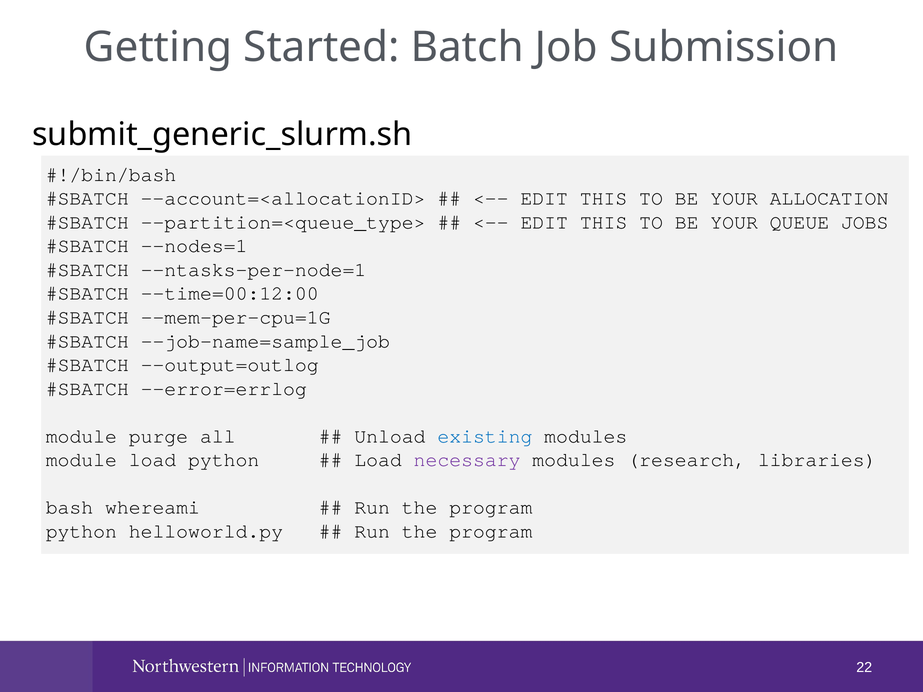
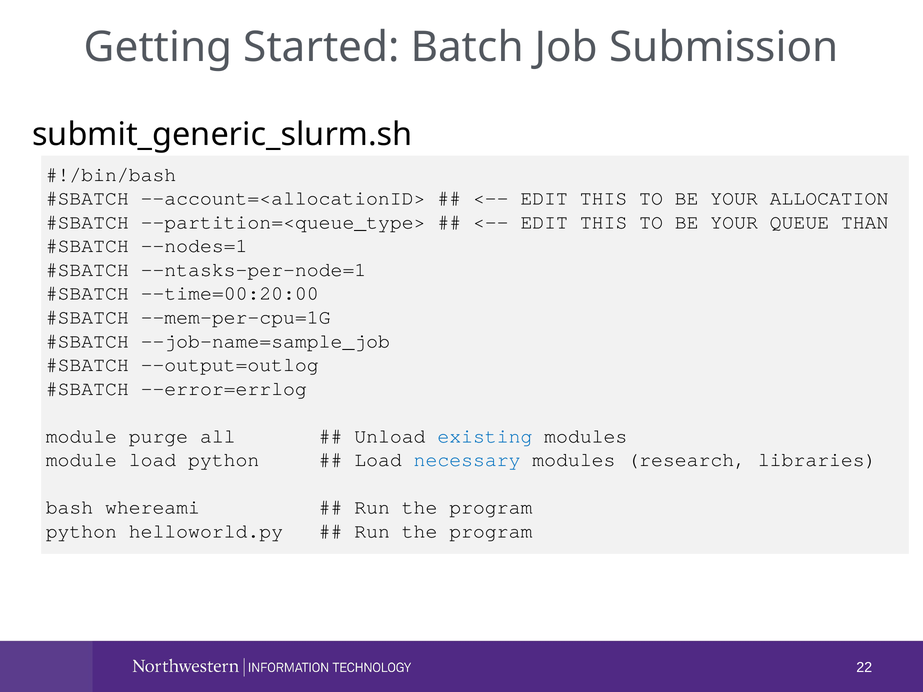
JOBS: JOBS -> THAN
--time=00:12:00: --time=00:12:00 -> --time=00:20:00
necessary colour: purple -> blue
